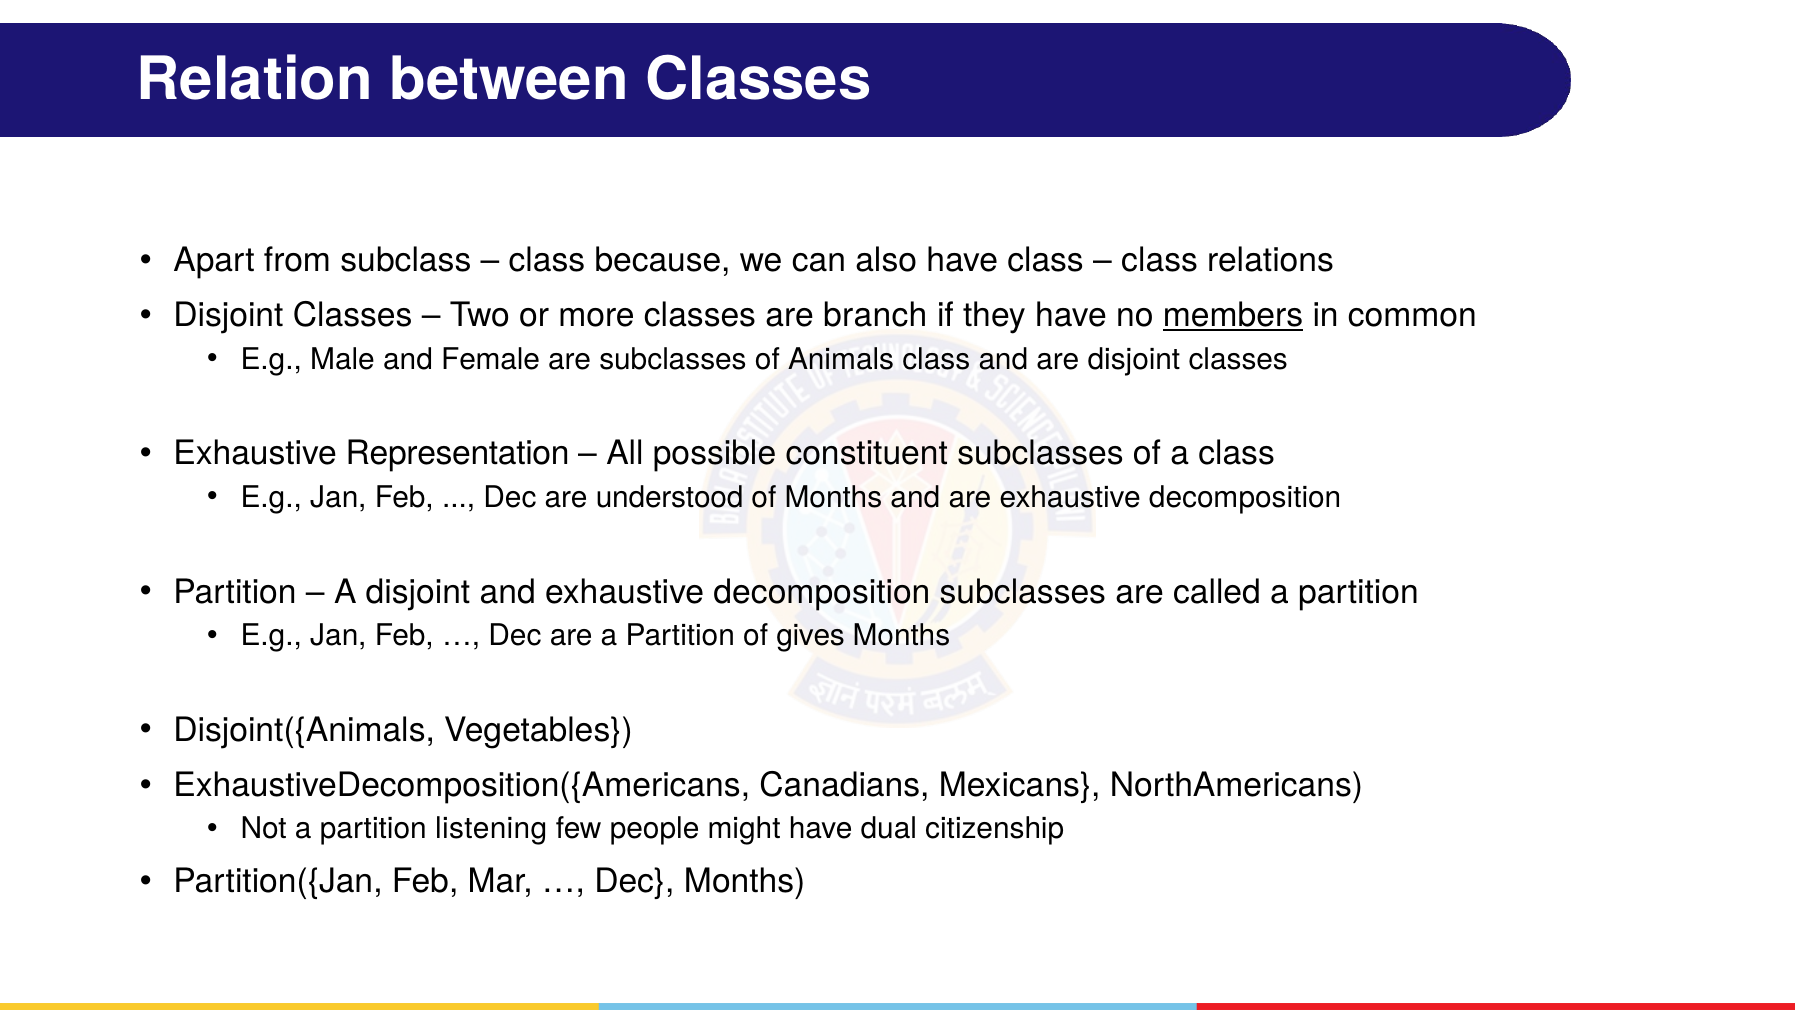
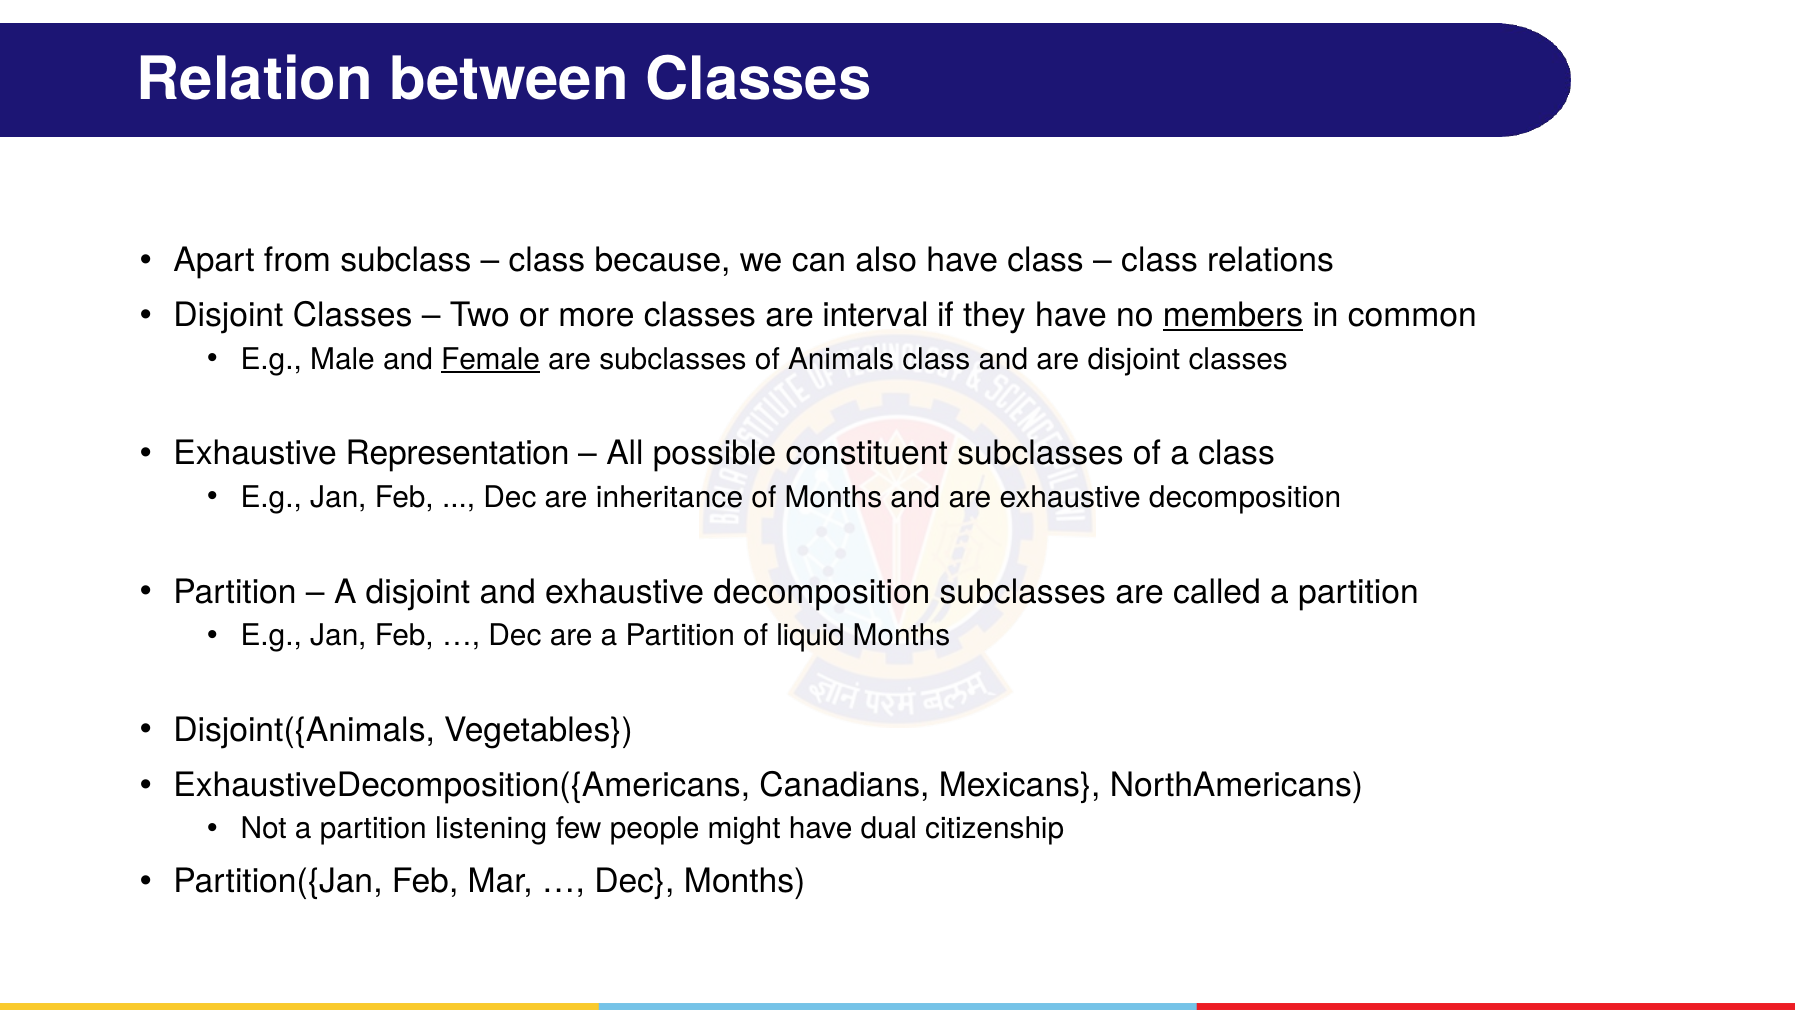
branch: branch -> interval
Female underline: none -> present
understood: understood -> inheritance
gives: gives -> liquid
